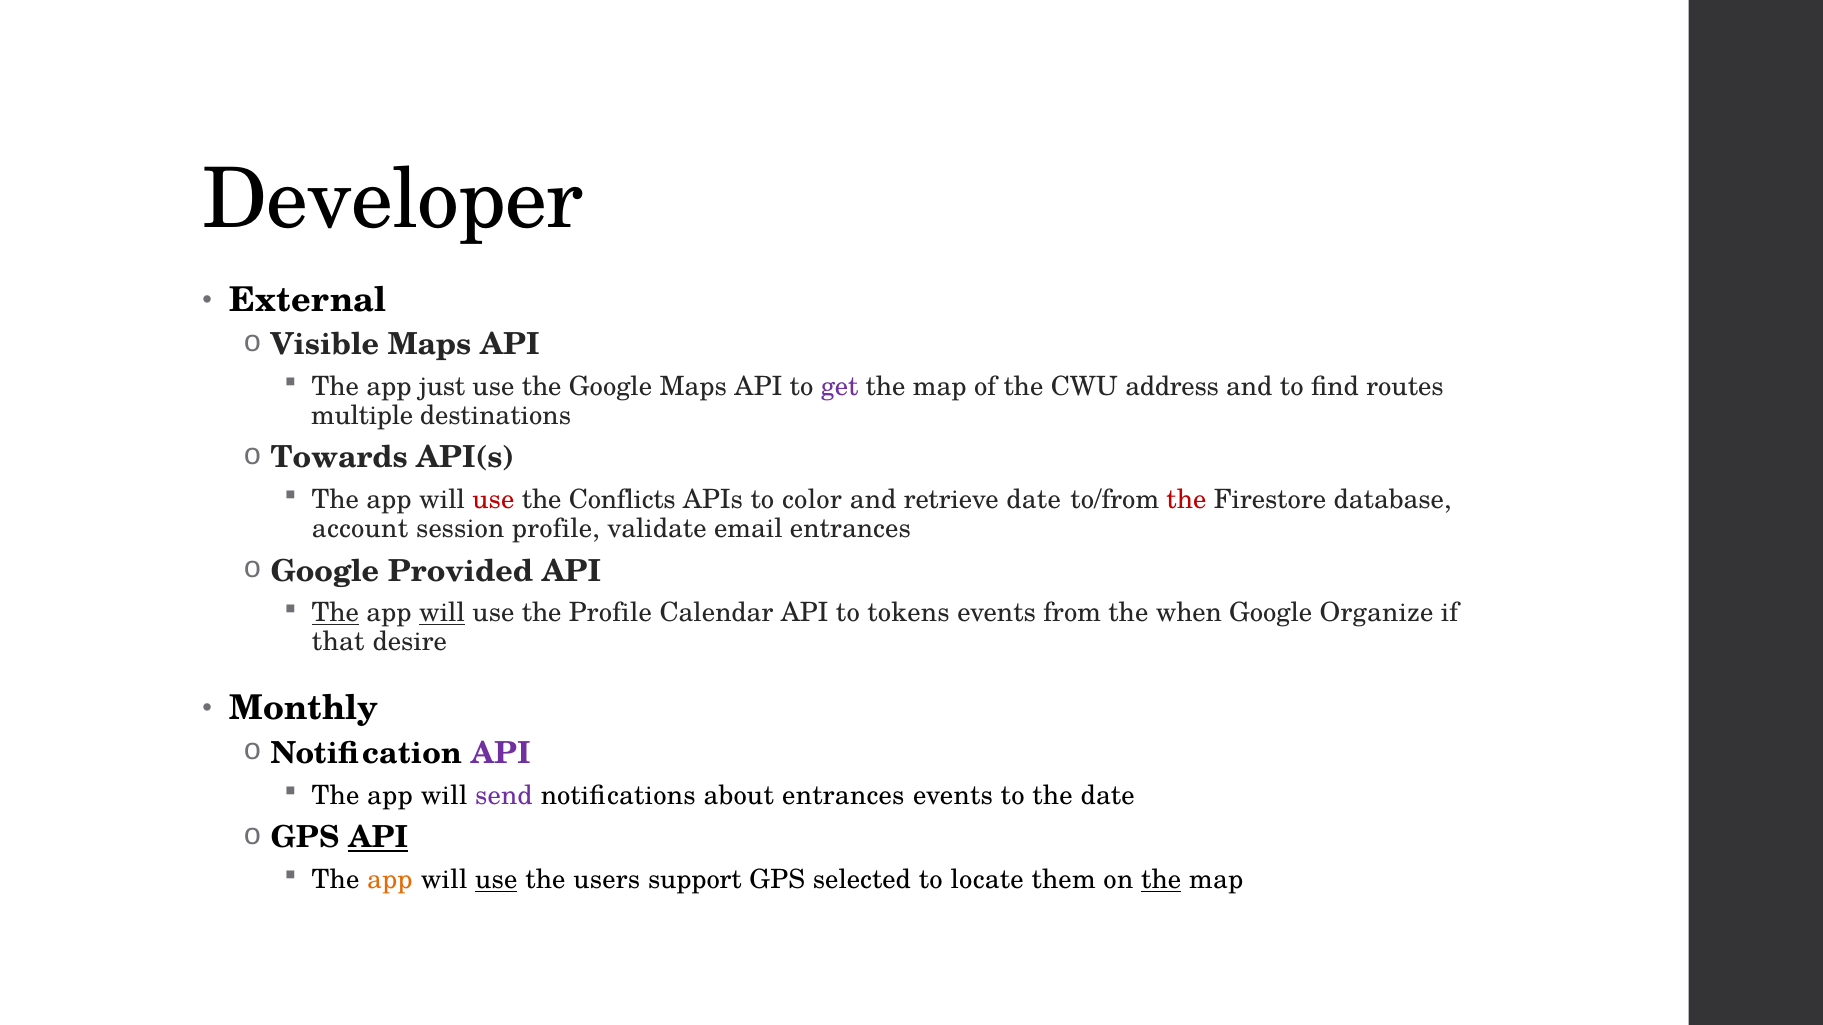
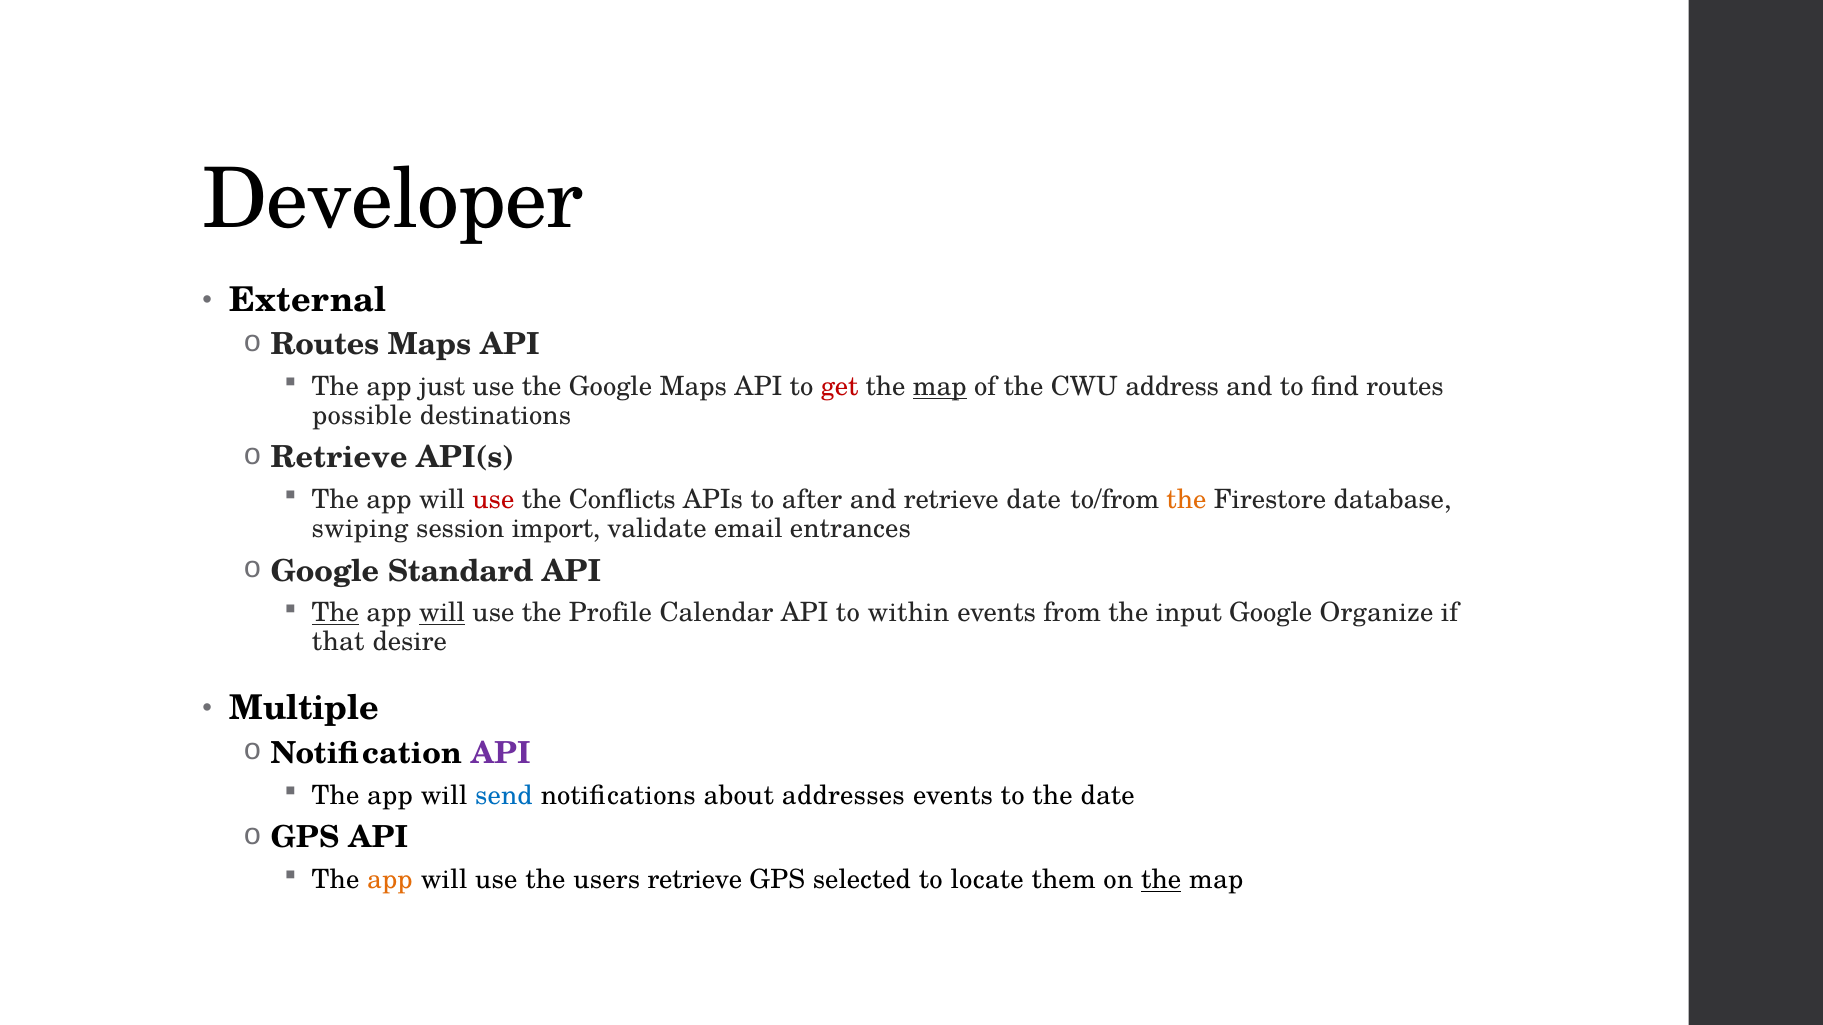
Visible at (325, 345): Visible -> Routes
get colour: purple -> red
map at (940, 387) underline: none -> present
multiple: multiple -> possible
Towards at (339, 458): Towards -> Retrieve
color: color -> after
the at (1186, 500) colour: red -> orange
account: account -> swiping
session profile: profile -> import
Provided: Provided -> Standard
tokens: tokens -> within
when: when -> input
Monthly: Monthly -> Multiple
send colour: purple -> blue
about entrances: entrances -> addresses
API at (378, 838) underline: present -> none
use at (496, 880) underline: present -> none
users support: support -> retrieve
